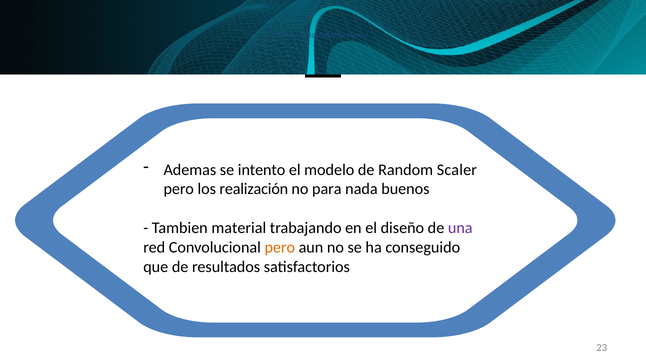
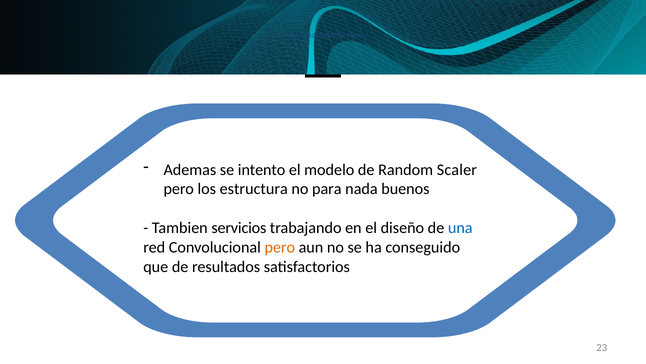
realización: realización -> estructura
material: material -> servicios
una colour: purple -> blue
